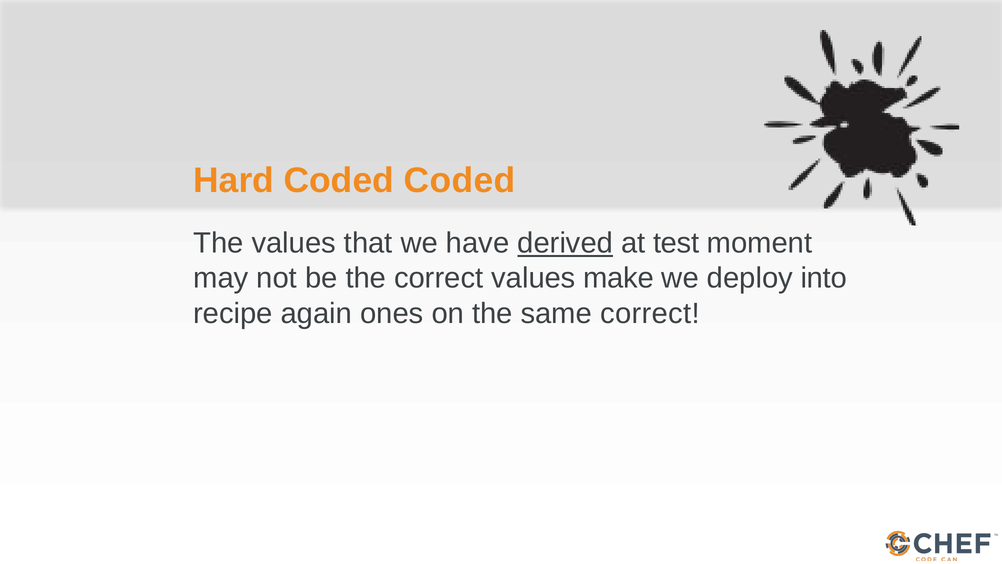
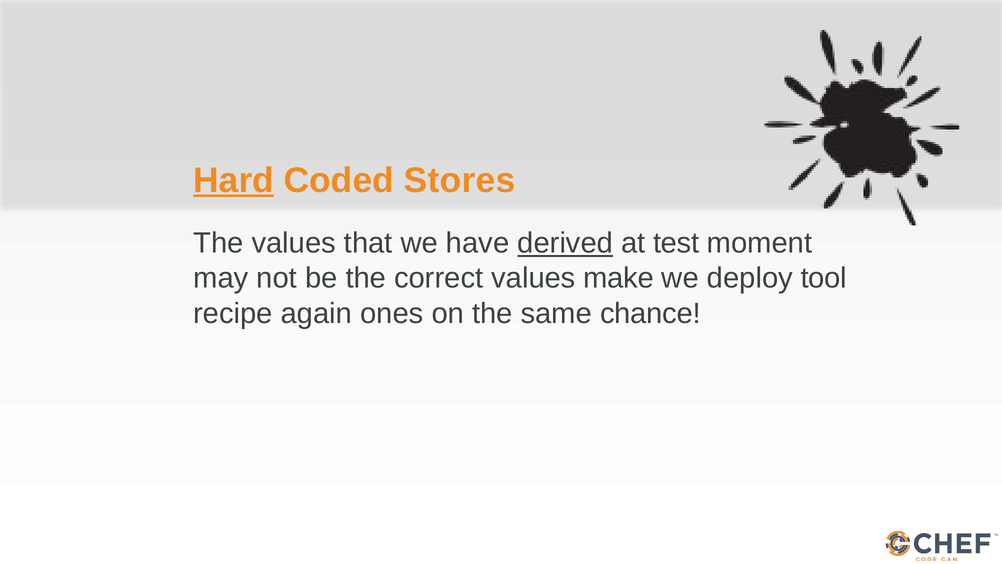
Hard underline: none -> present
Coded Coded: Coded -> Stores
into: into -> tool
same correct: correct -> chance
